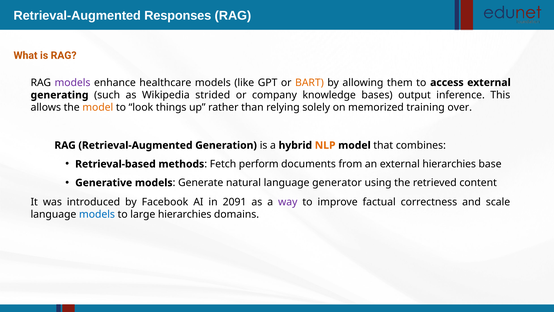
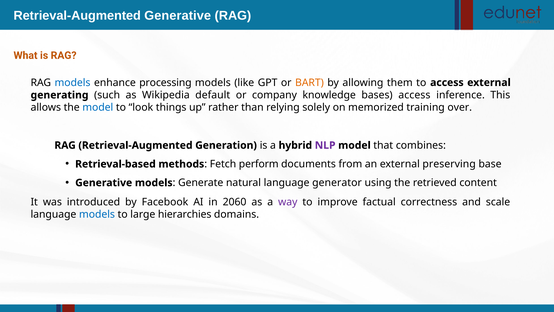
Retrieval-Augmented Responses: Responses -> Generative
models at (73, 82) colour: purple -> blue
healthcare: healthcare -> processing
strided: strided -> default
bases output: output -> access
model at (98, 107) colour: orange -> blue
NLP colour: orange -> purple
external hierarchies: hierarchies -> preserving
2091: 2091 -> 2060
